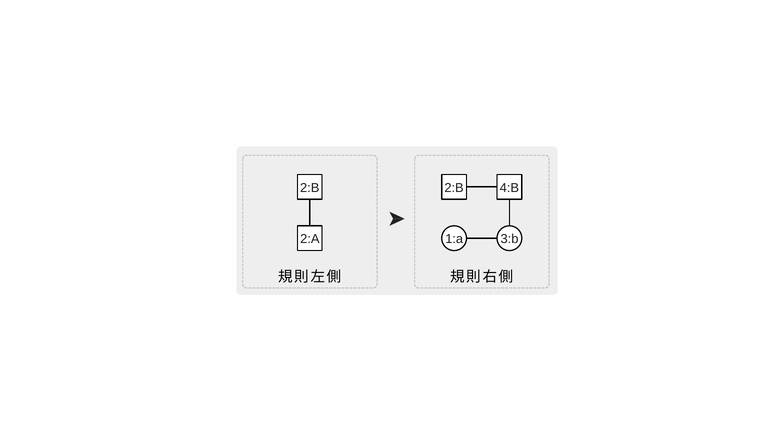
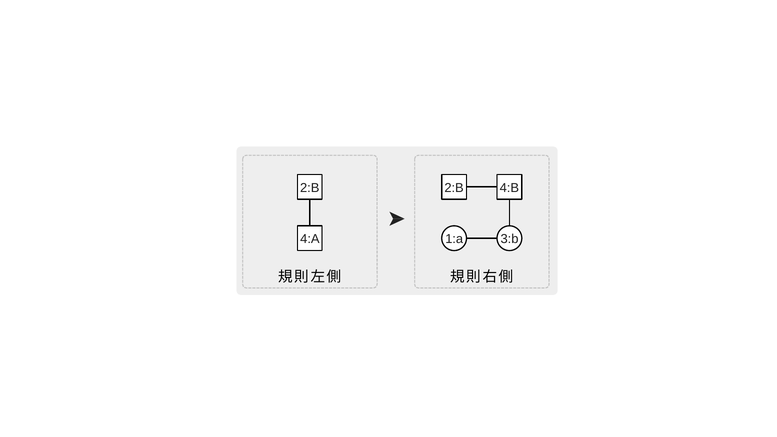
2:A: 2:A -> 4:A
